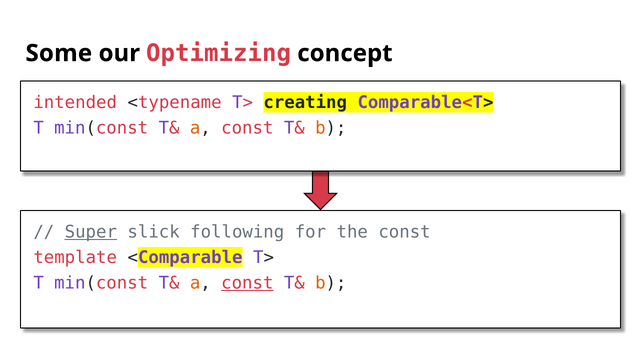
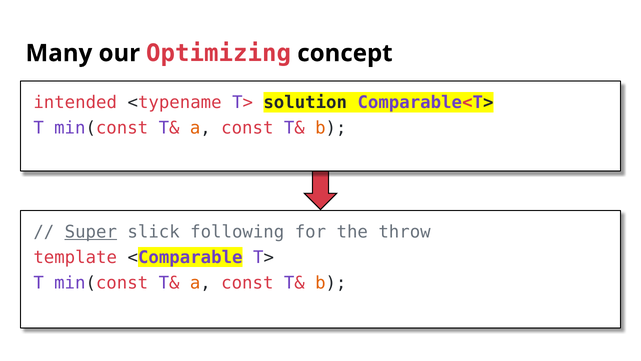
Some: Some -> Many
creating: creating -> solution
the const: const -> throw
const at (247, 283) underline: present -> none
